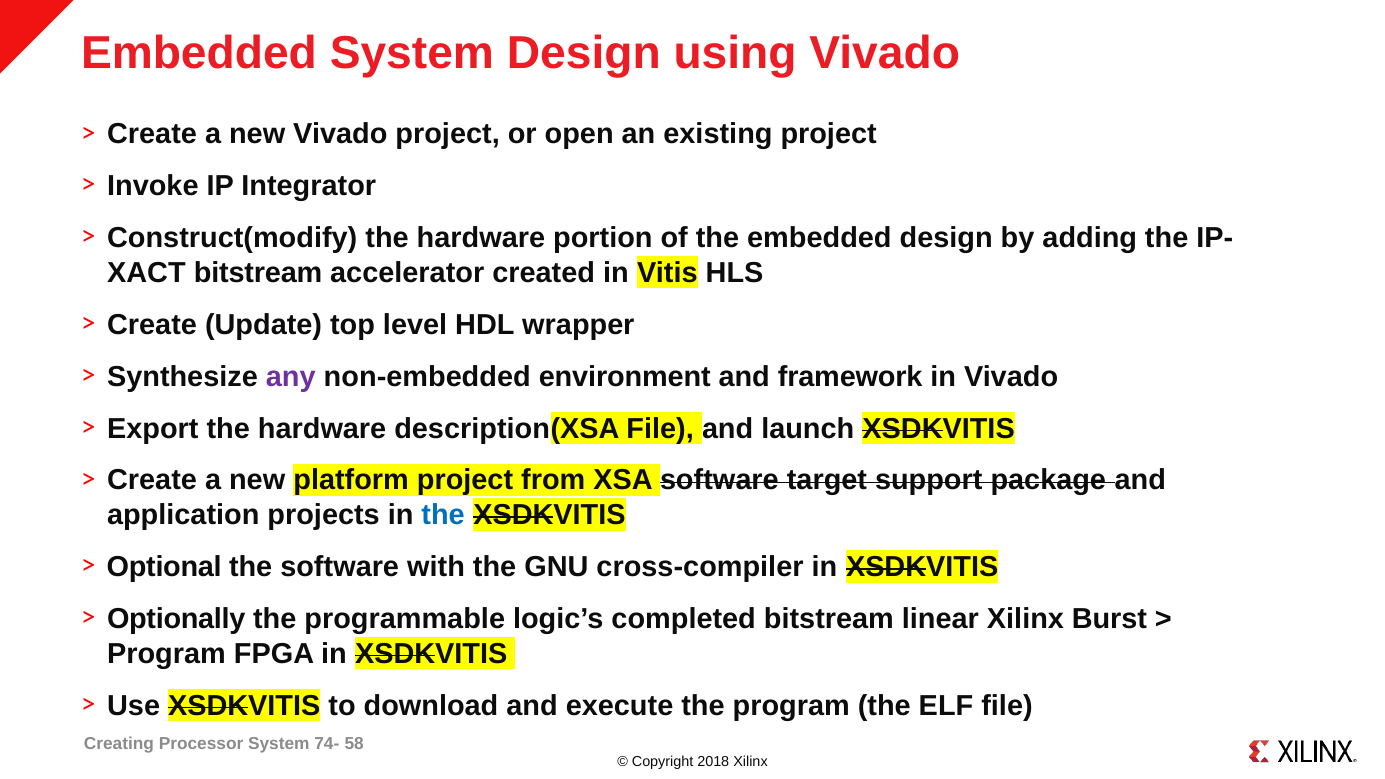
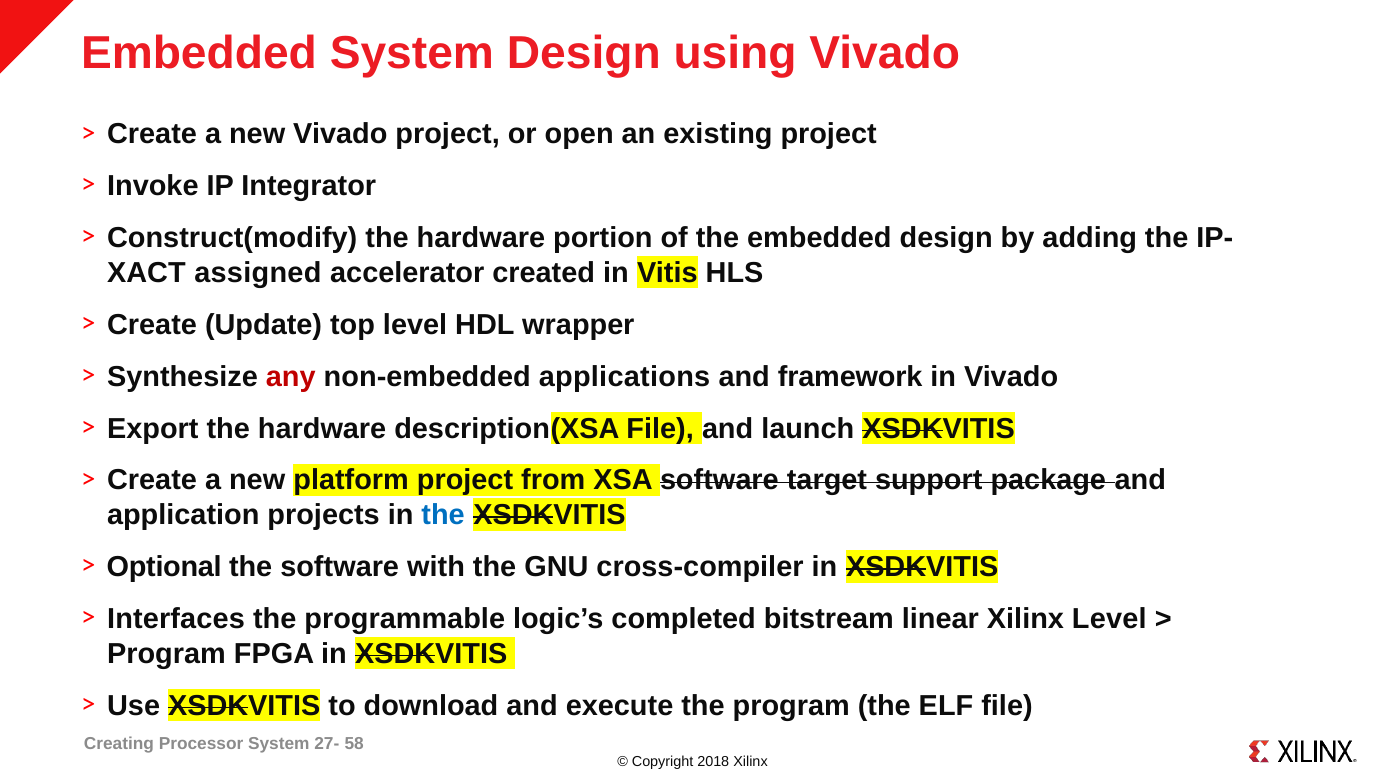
bitstream at (258, 273): bitstream -> assigned
any colour: purple -> red
environment: environment -> applications
Optionally: Optionally -> Interfaces
Xilinx Burst: Burst -> Level
74-: 74- -> 27-
